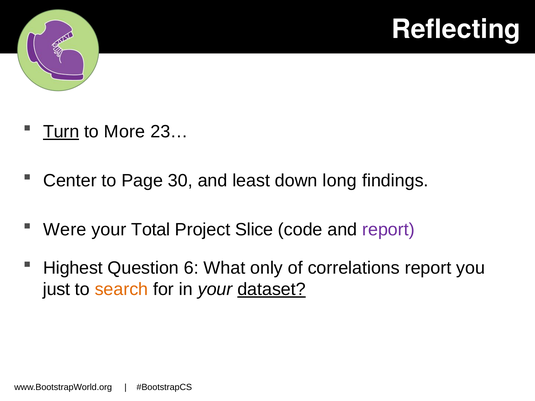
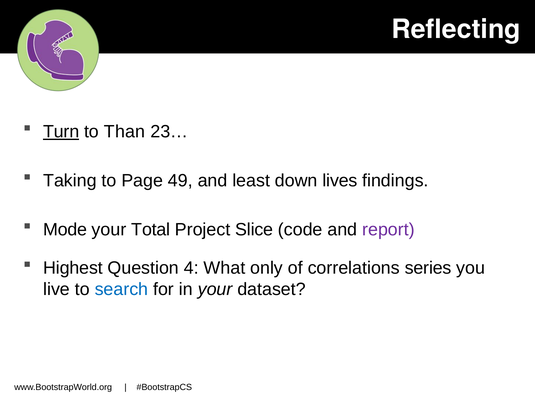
More: More -> Than
Center: Center -> Taking
30: 30 -> 49
long: long -> lives
Were: Were -> Mode
6: 6 -> 4
correlations report: report -> series
just: just -> live
search colour: orange -> blue
dataset underline: present -> none
